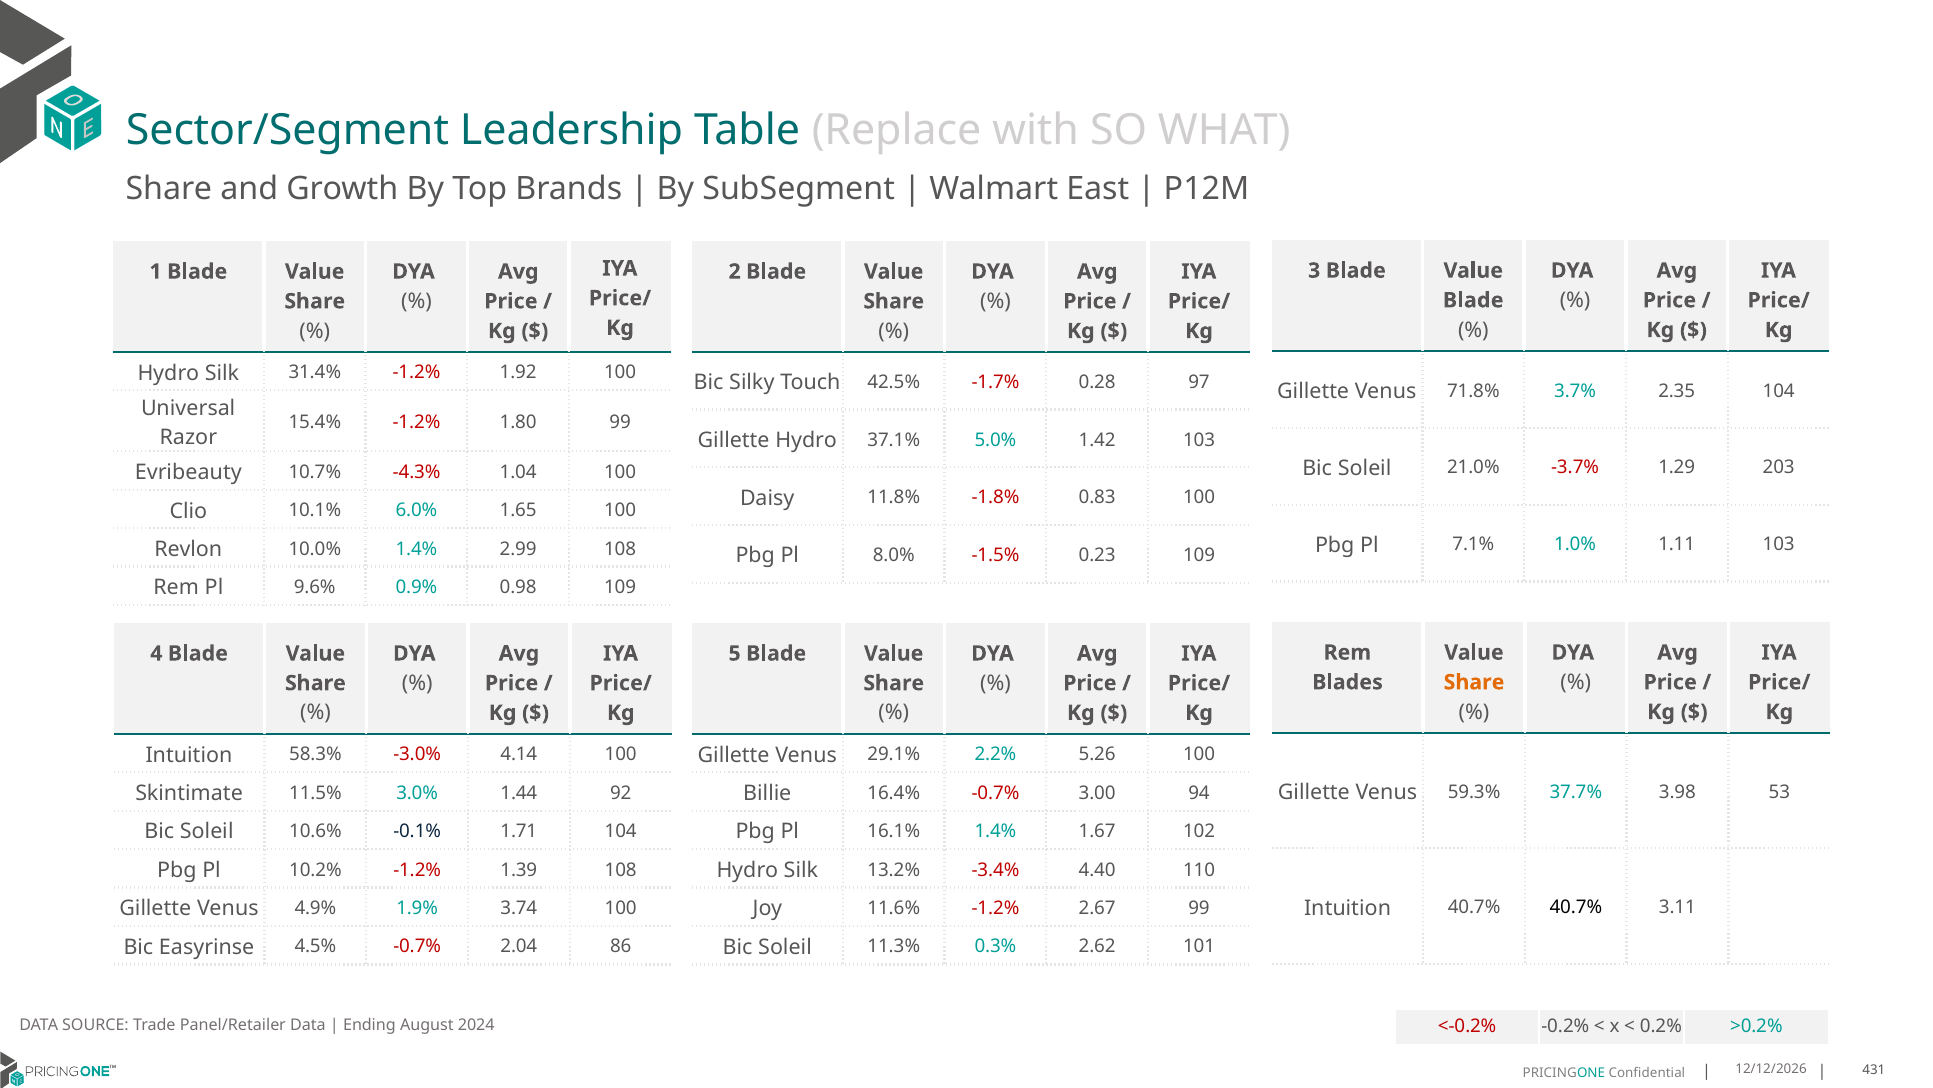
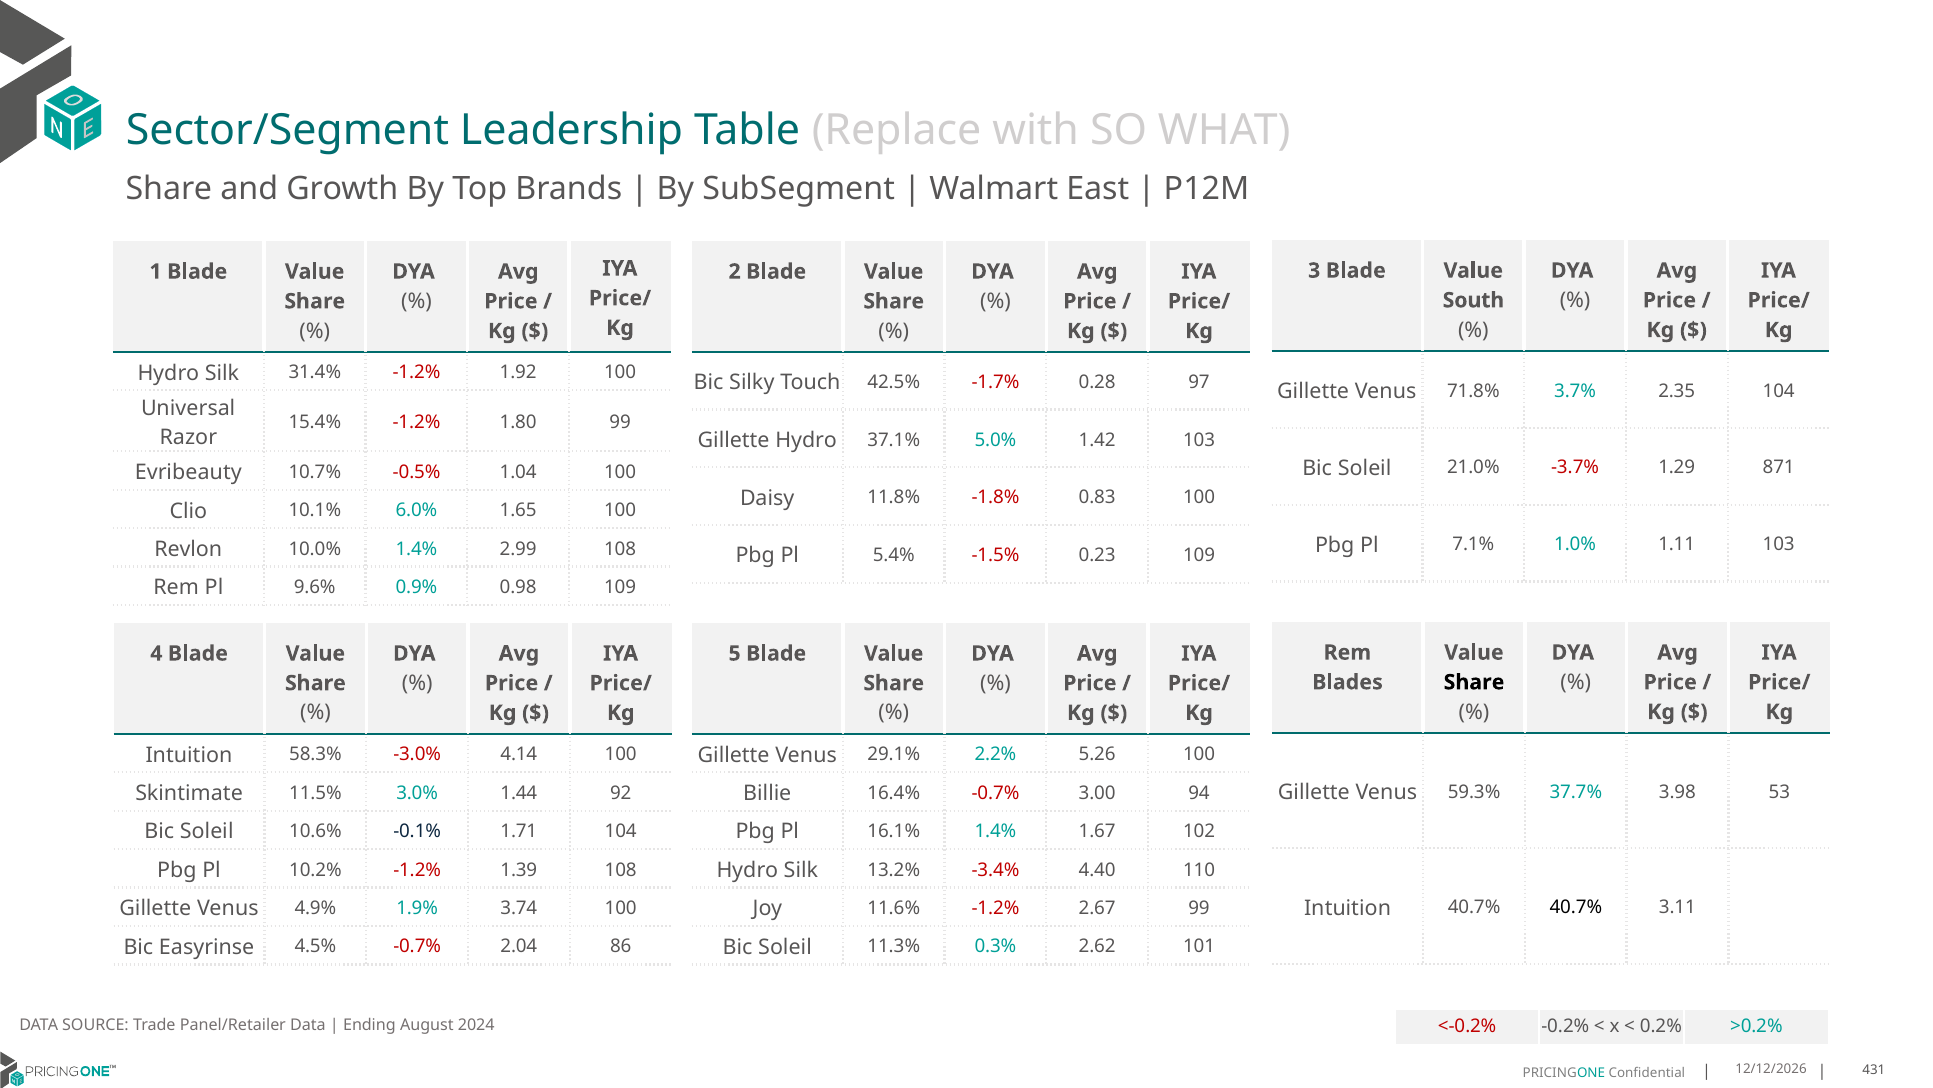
Blade at (1473, 300): Blade -> South
203: 203 -> 871
-4.3%: -4.3% -> -0.5%
8.0%: 8.0% -> 5.4%
Share at (1474, 682) colour: orange -> black
